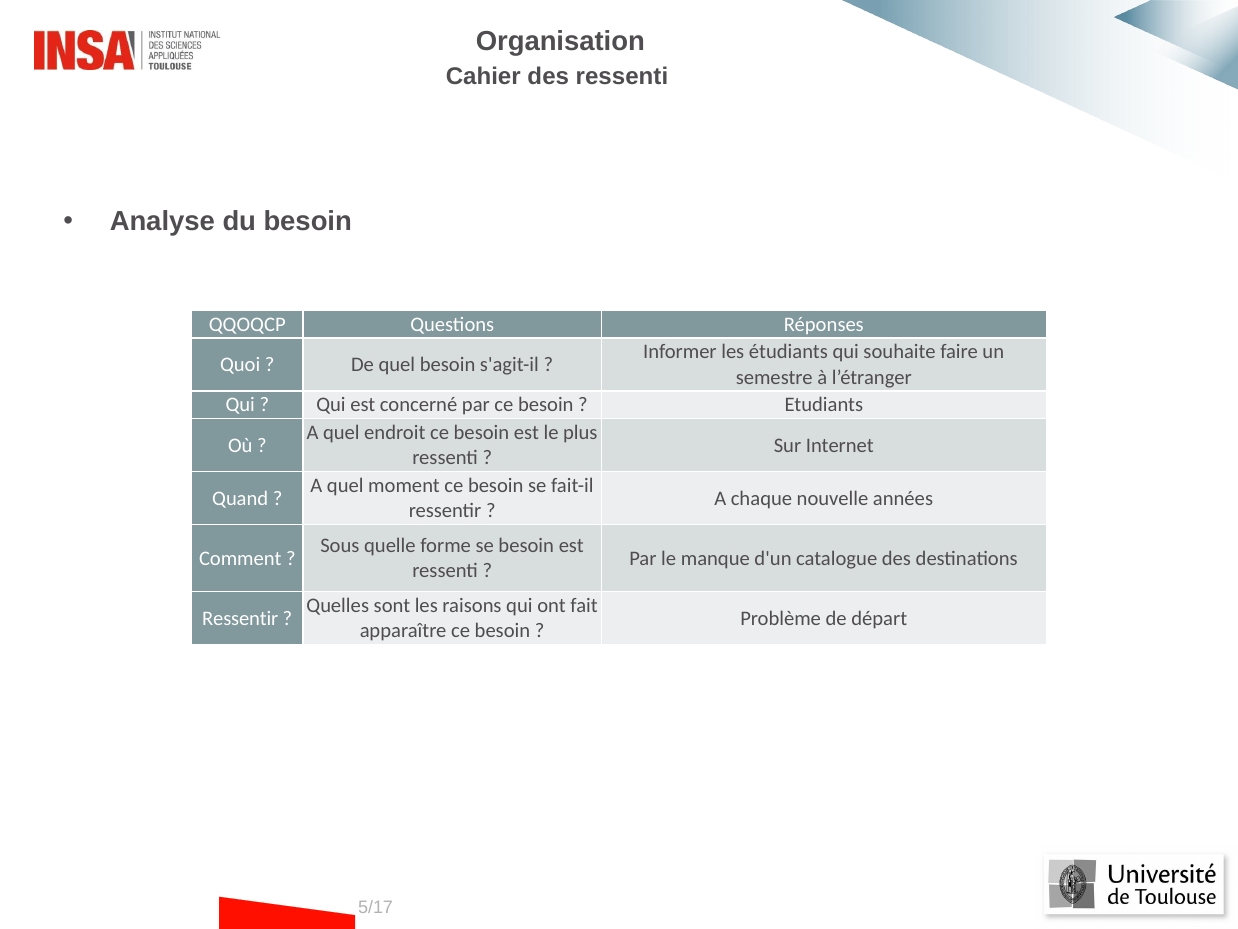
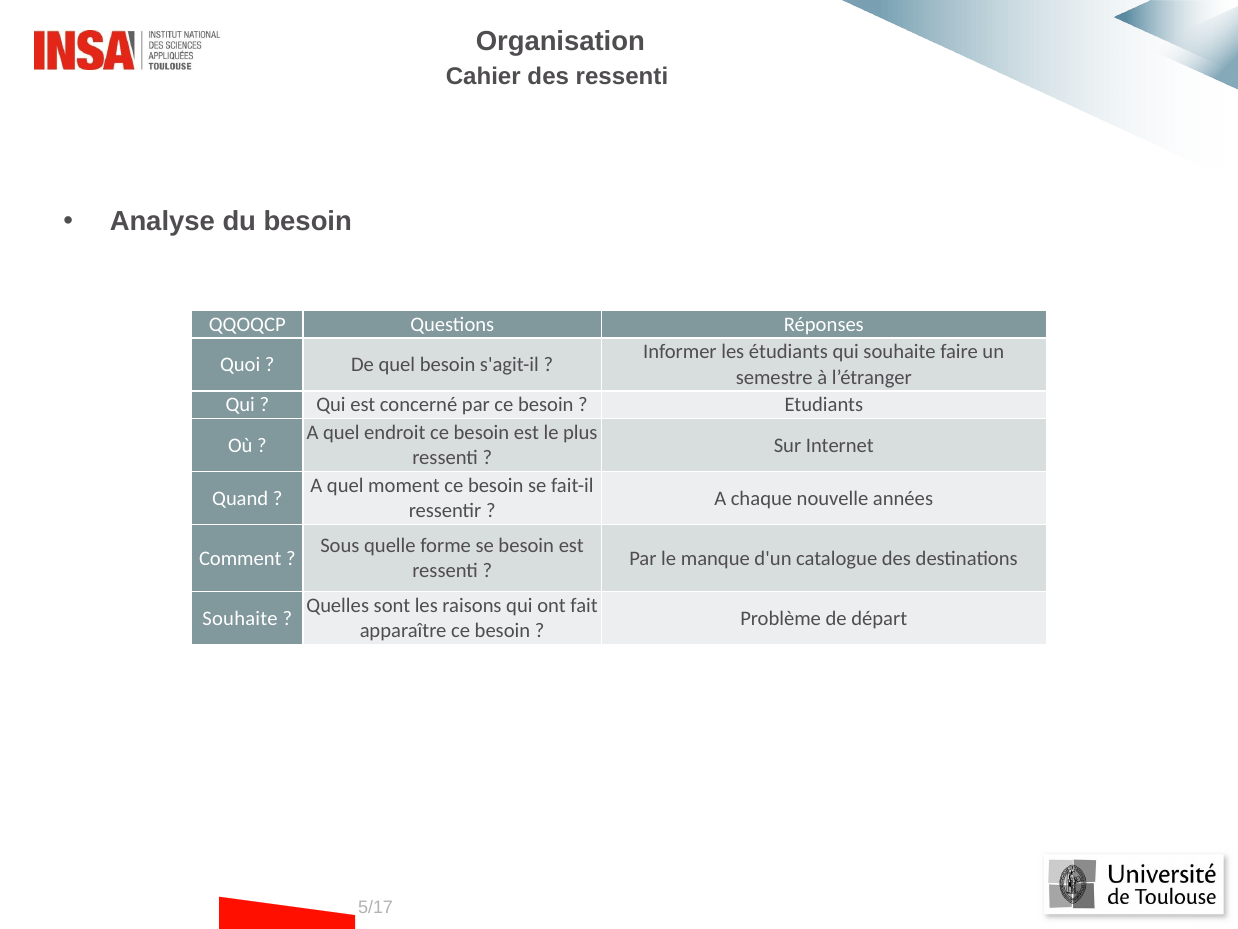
Ressentir at (240, 618): Ressentir -> Souhaite
